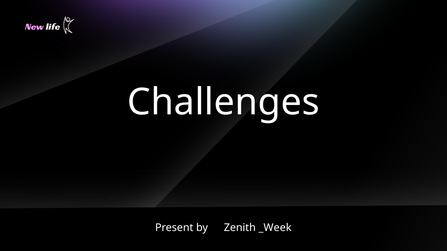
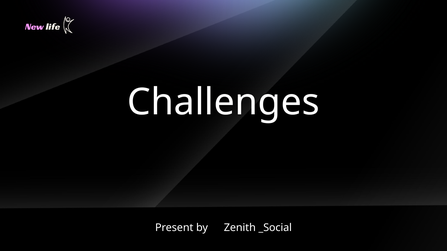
_Week: _Week -> _Social
